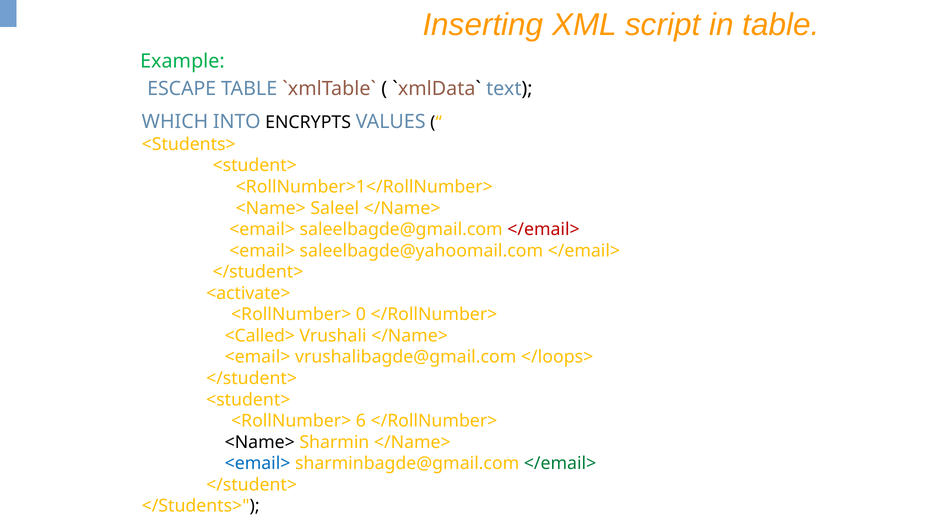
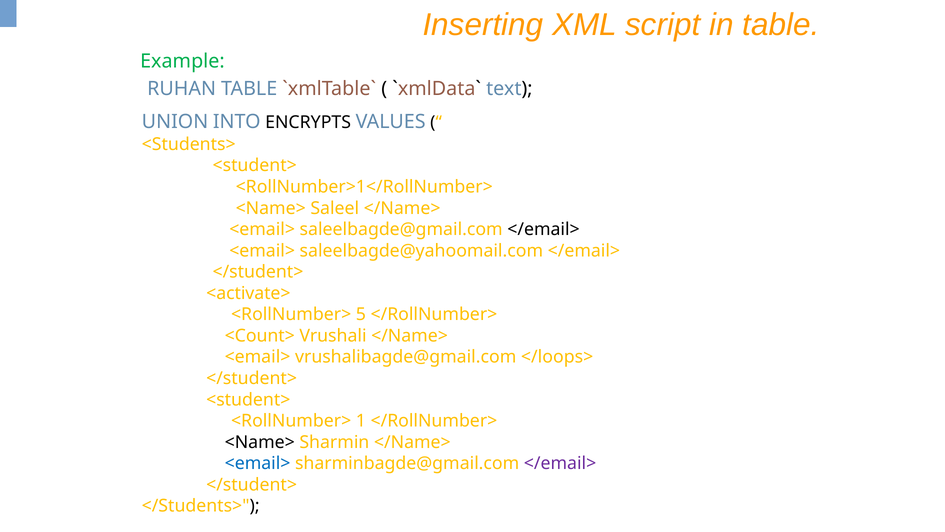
ESCAPE: ESCAPE -> RUHAN
WHICH: WHICH -> UNION
</email> at (544, 229) colour: red -> black
0: 0 -> 5
<Called>: <Called> -> <Count>
6: 6 -> 1
</email> at (560, 463) colour: green -> purple
